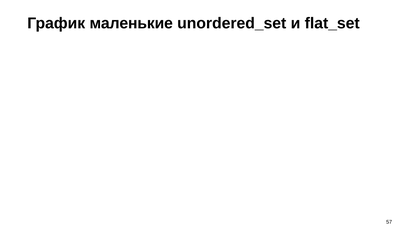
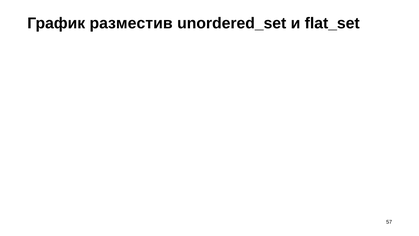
маленькие: маленькие -> разместив
